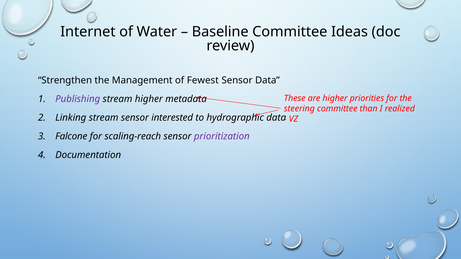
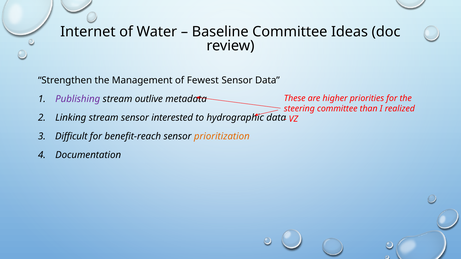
stream higher: higher -> outlive
Falcone: Falcone -> Difficult
scaling-reach: scaling-reach -> benefit-reach
prioritization colour: purple -> orange
